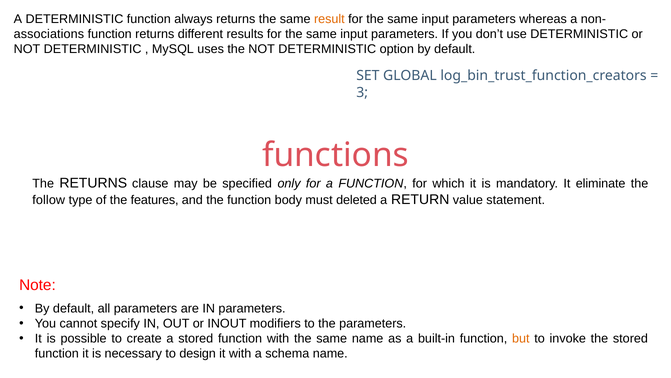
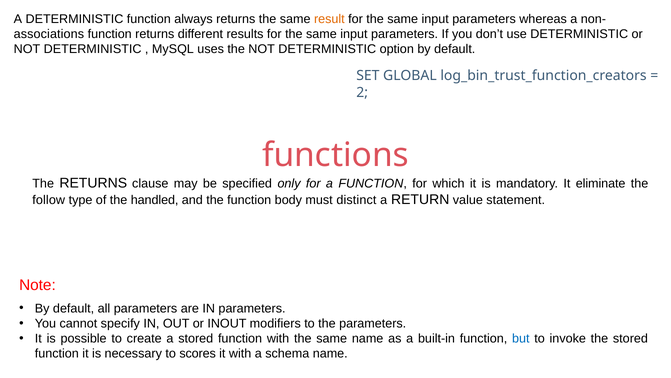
3: 3 -> 2
features: features -> handled
deleted: deleted -> distinct
but colour: orange -> blue
design: design -> scores
